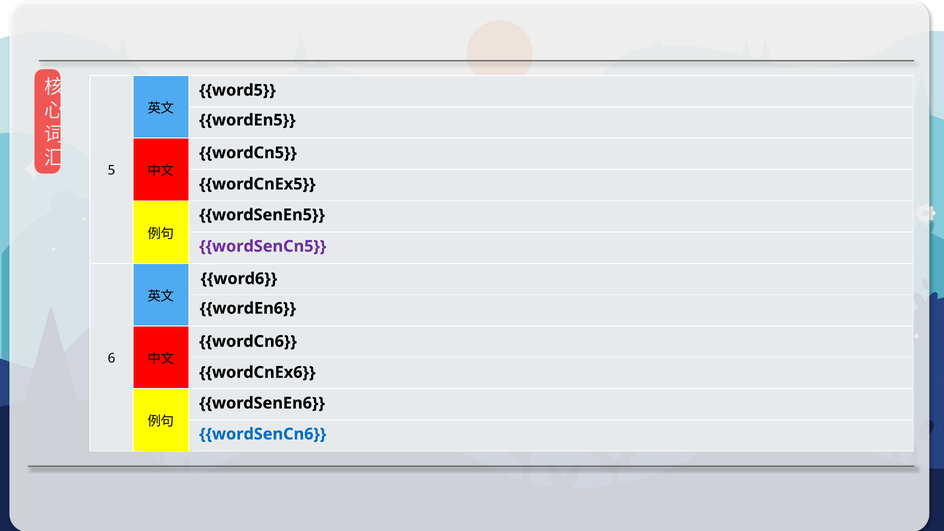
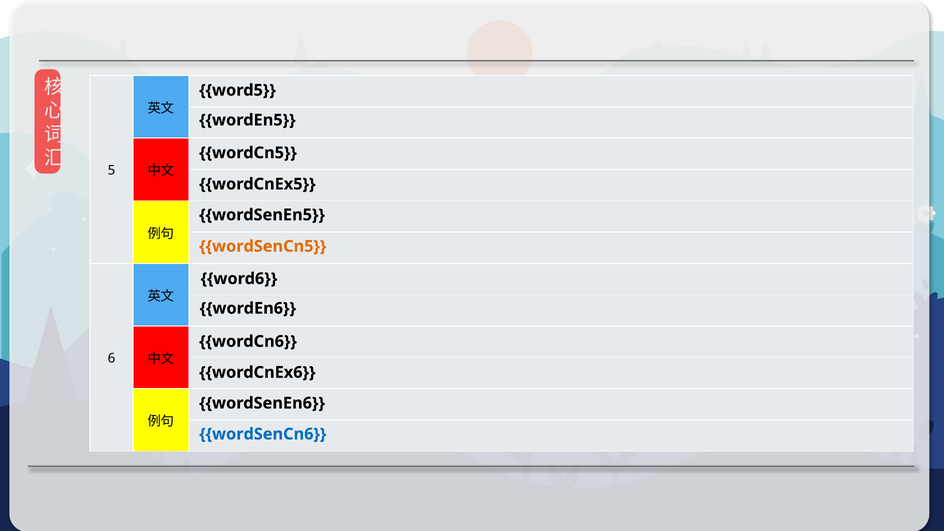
wordSenCn5 colour: purple -> orange
